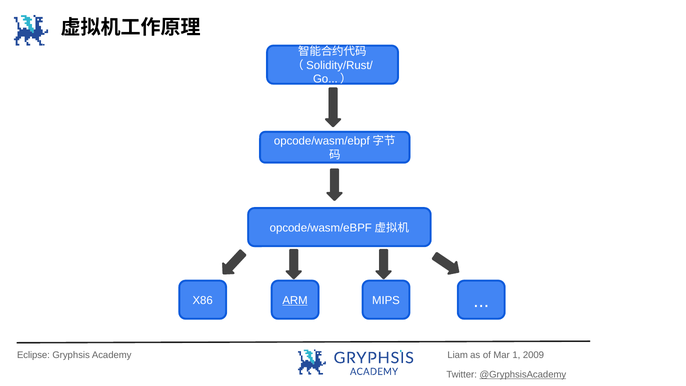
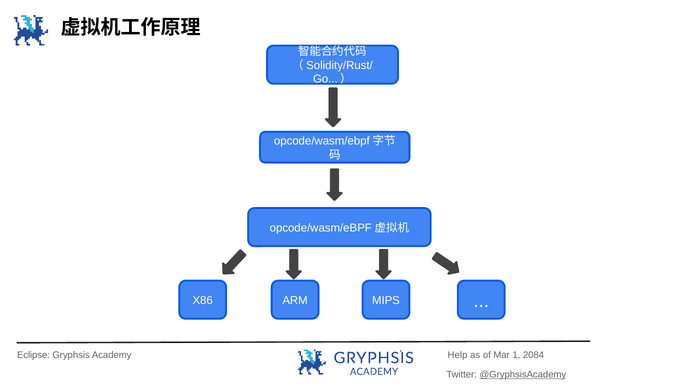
ARM underline: present -> none
Liam: Liam -> Help
2009: 2009 -> 2084
